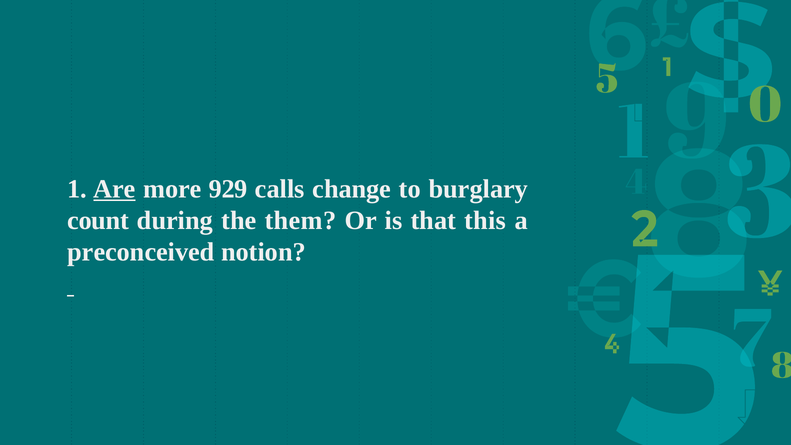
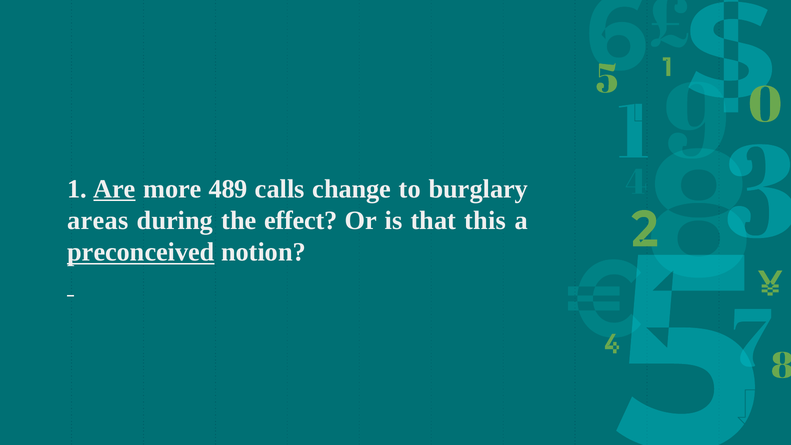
929: 929 -> 489
count: count -> areas
them: them -> effect
preconceived underline: none -> present
